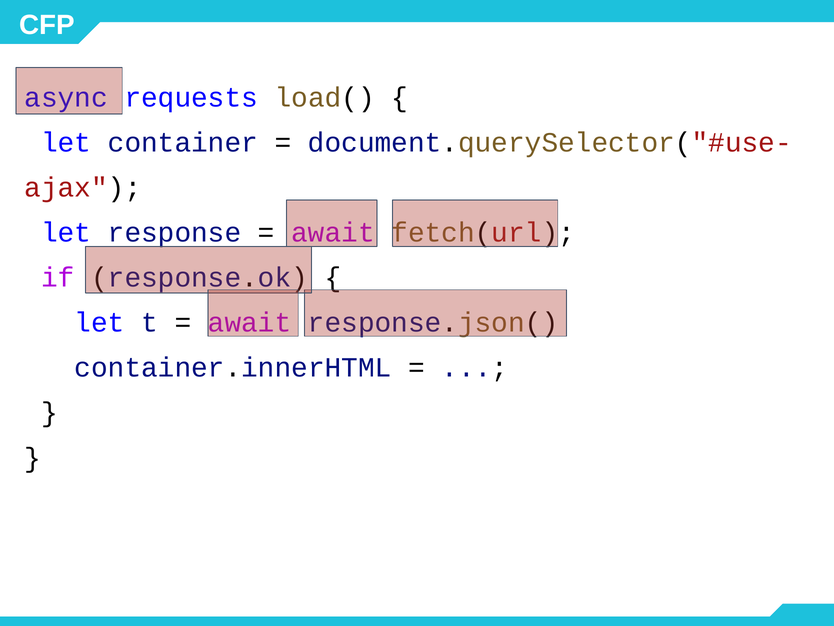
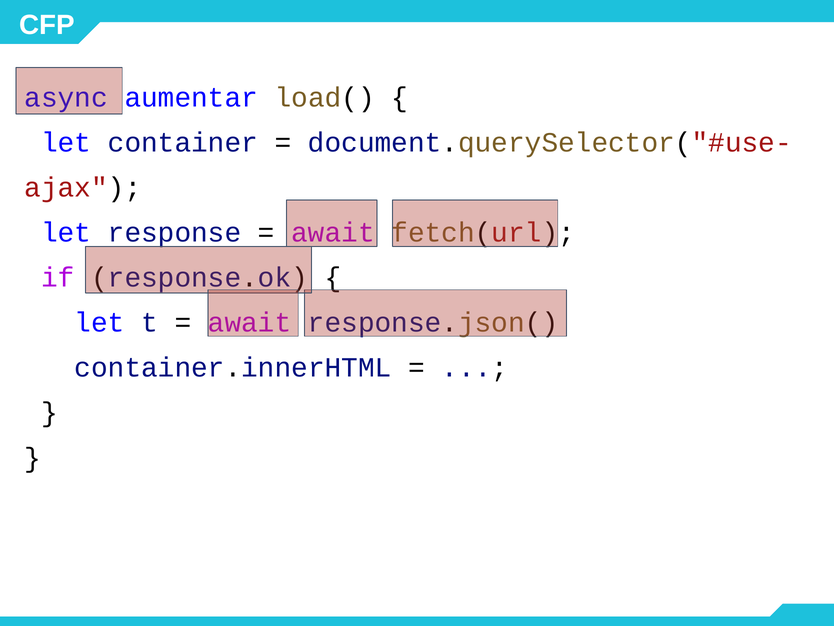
requests: requests -> aumentar
